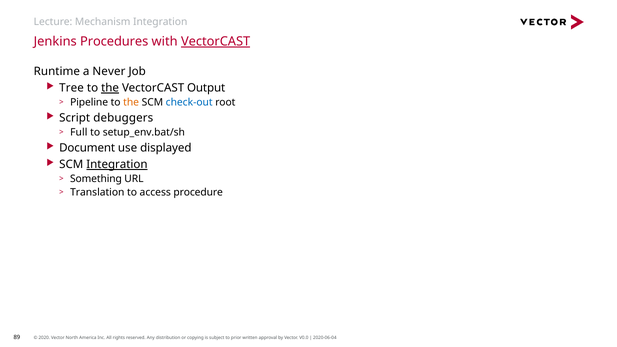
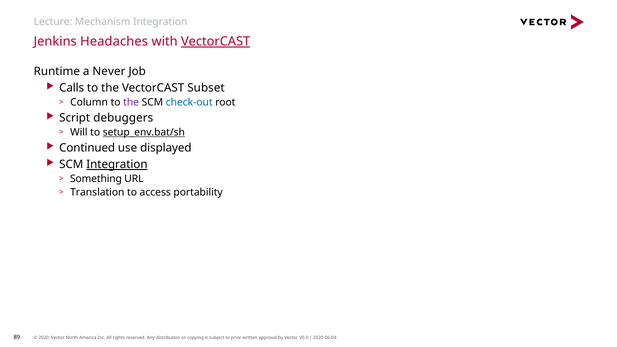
Procedures: Procedures -> Headaches
Tree: Tree -> Calls
the at (110, 88) underline: present -> none
Output: Output -> Subset
Pipeline: Pipeline -> Column
the at (131, 102) colour: orange -> purple
Full: Full -> Will
setup_env.bat/sh underline: none -> present
Document: Document -> Continued
procedure: procedure -> portability
